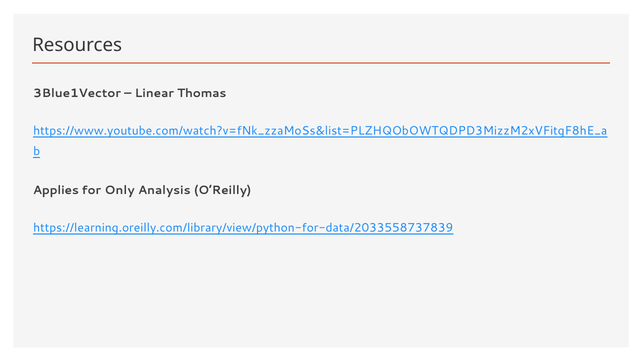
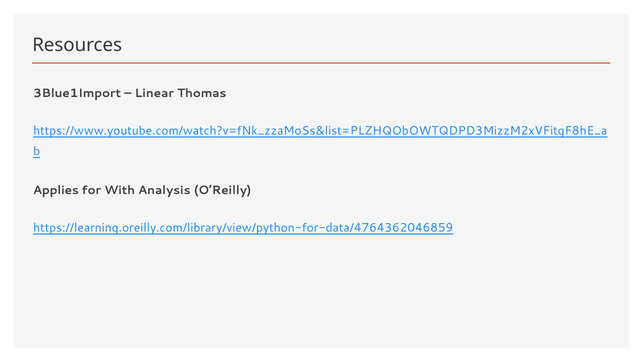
3Blue1Vector: 3Blue1Vector -> 3Blue1Import
Only: Only -> With
https://learning.oreilly.com/library/view/python-for-data/2033558737839: https://learning.oreilly.com/library/view/python-for-data/2033558737839 -> https://learning.oreilly.com/library/view/python-for-data/4764362046859
